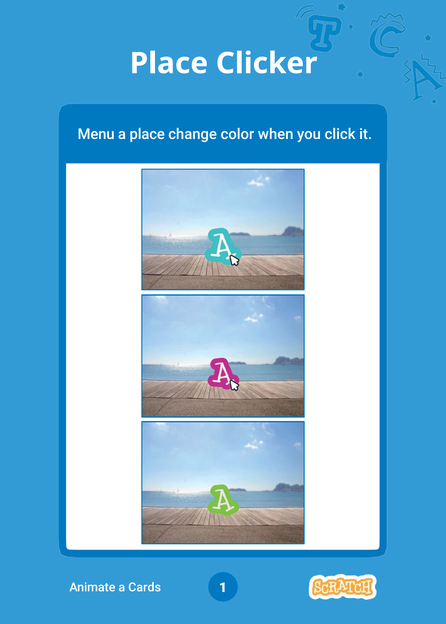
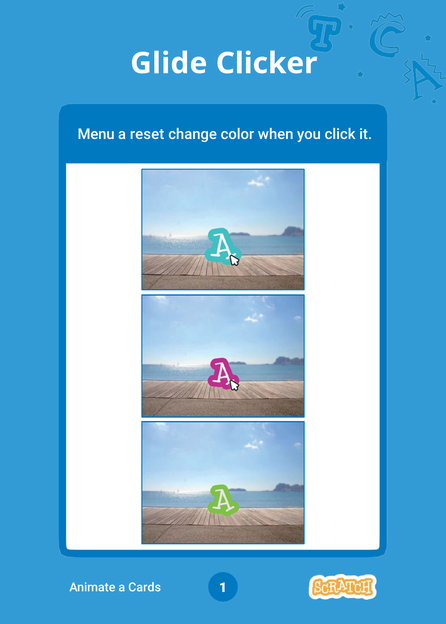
Place at (169, 63): Place -> Glide
a place: place -> reset
